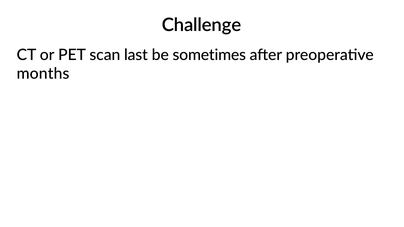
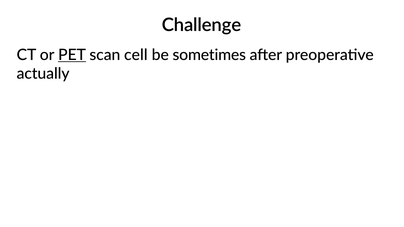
PET underline: none -> present
last: last -> cell
months: months -> actually
